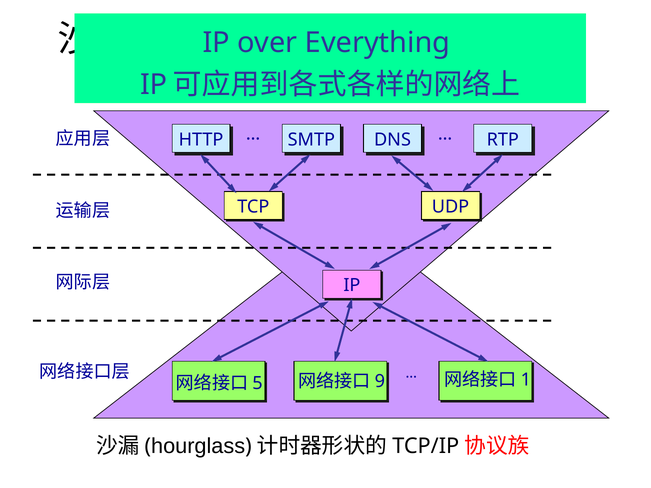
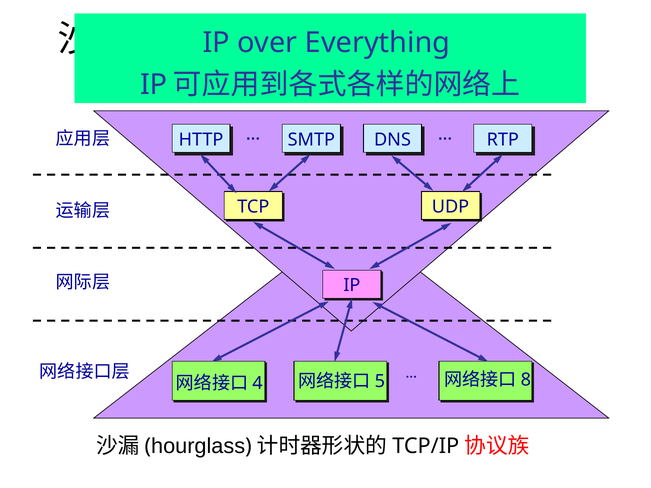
5: 5 -> 4
9: 9 -> 5
1: 1 -> 8
